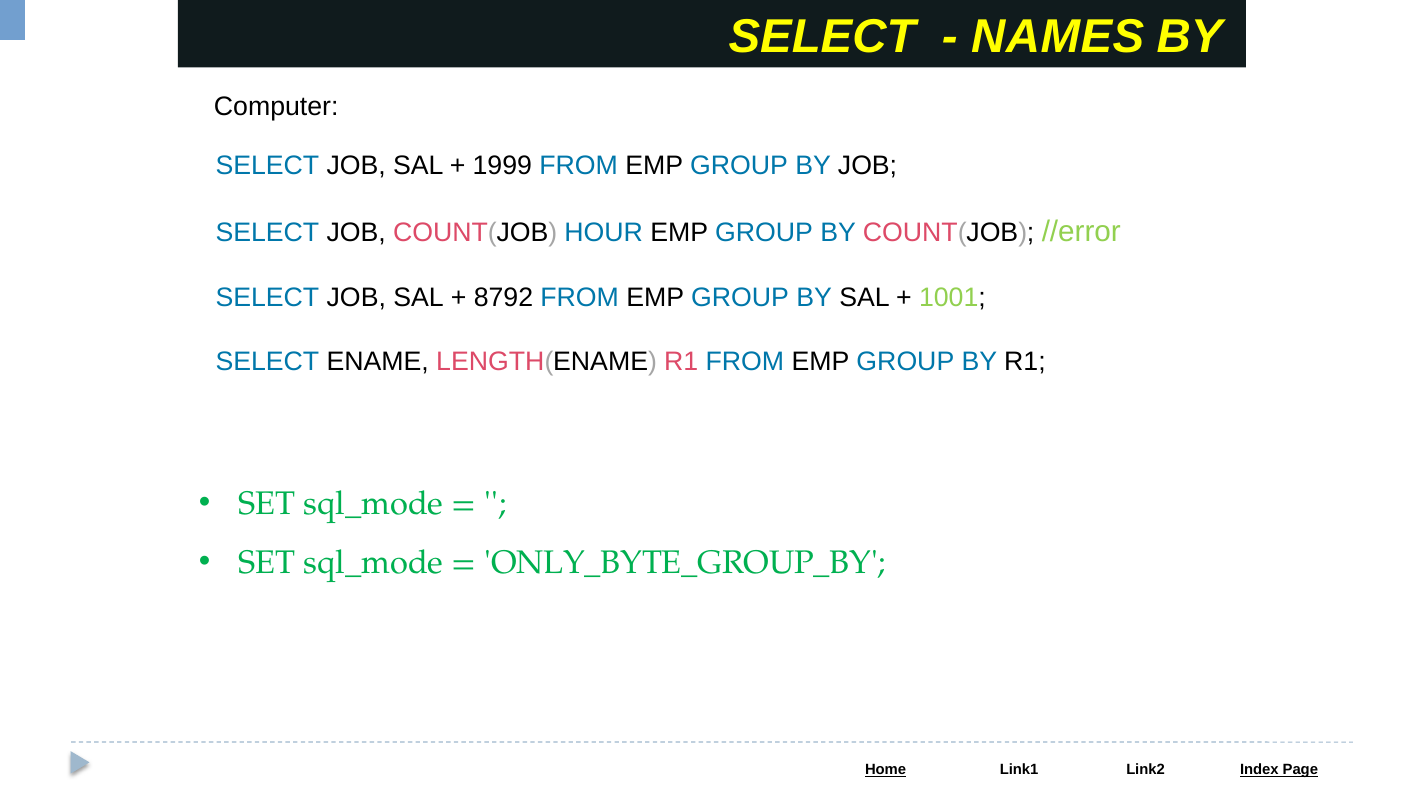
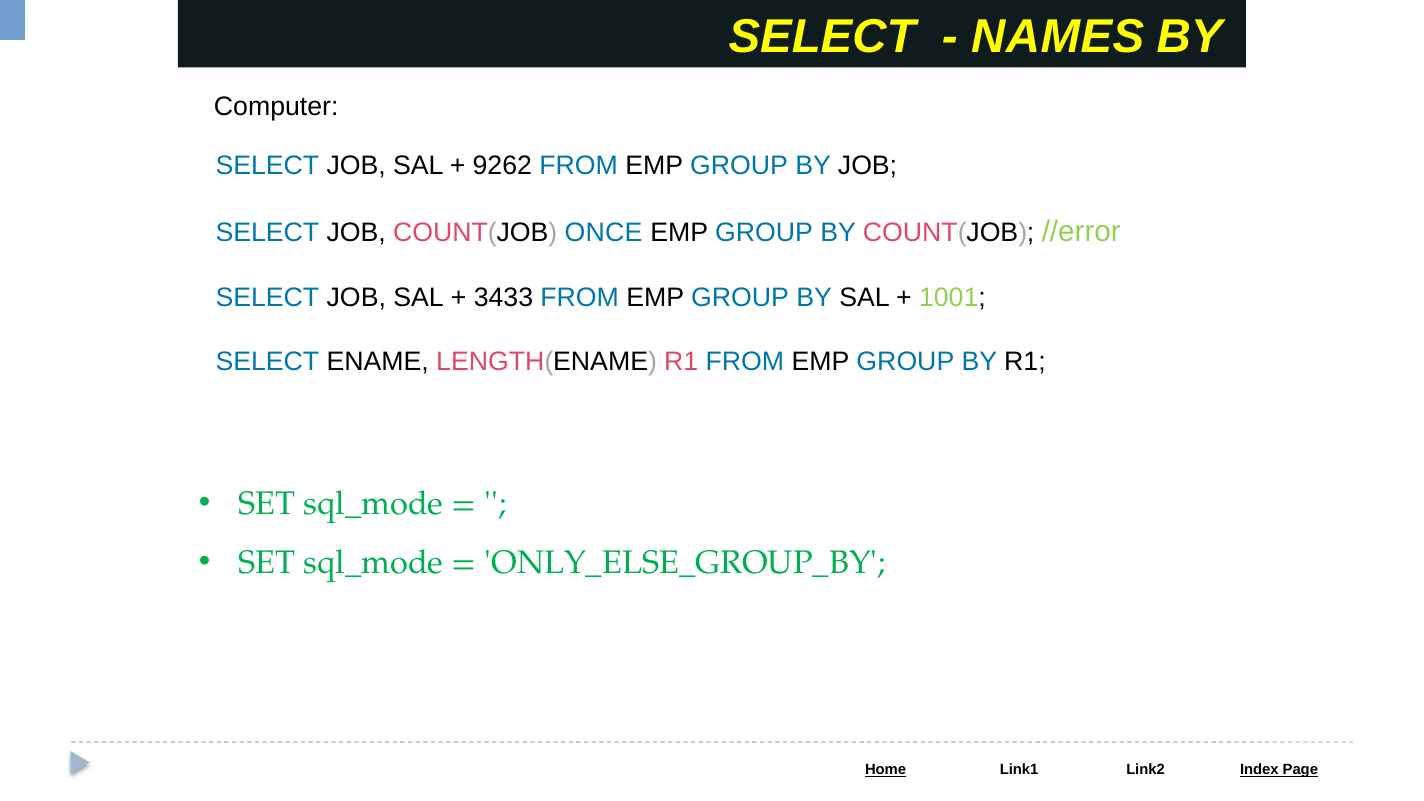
1999: 1999 -> 9262
HOUR: HOUR -> ONCE
8792: 8792 -> 3433
ONLY_BYTE_GROUP_BY: ONLY_BYTE_GROUP_BY -> ONLY_ELSE_GROUP_BY
